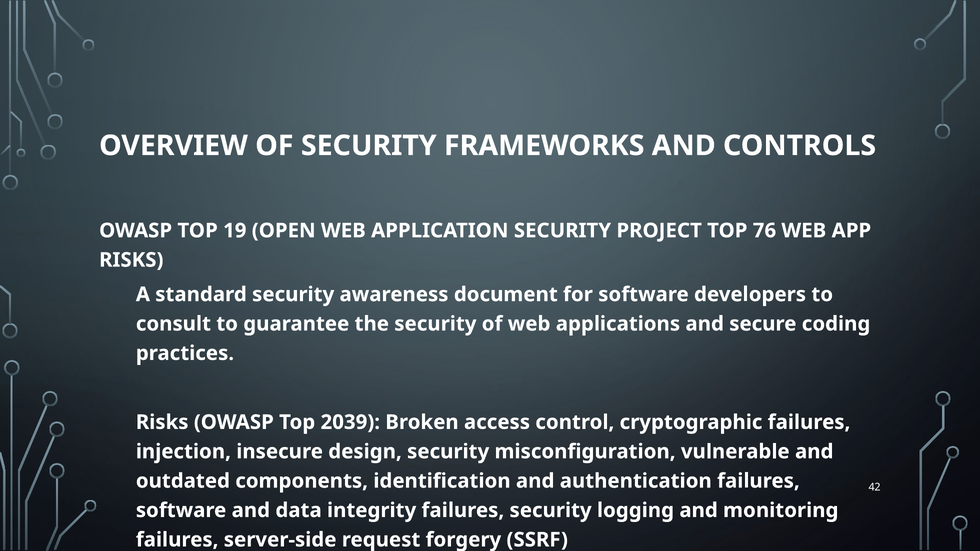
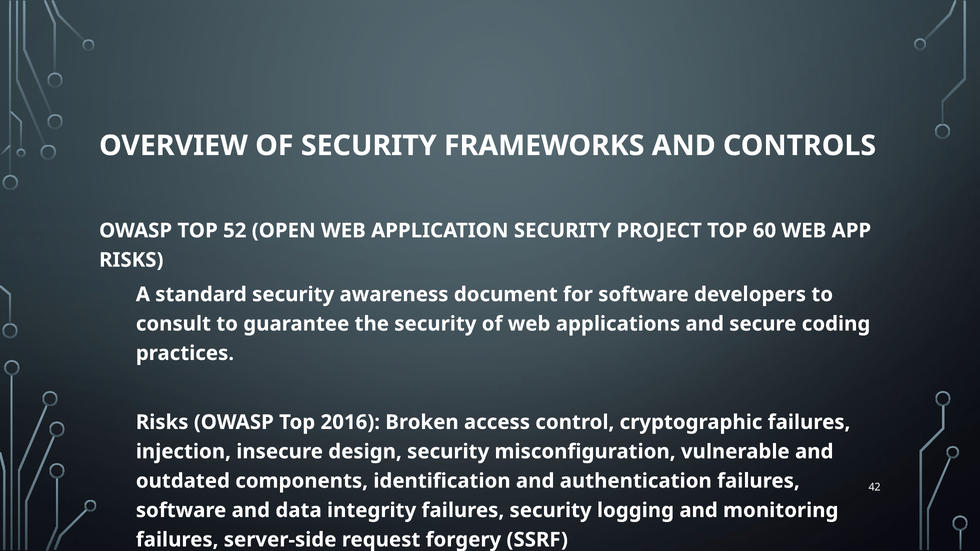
19: 19 -> 52
76: 76 -> 60
2039: 2039 -> 2016
